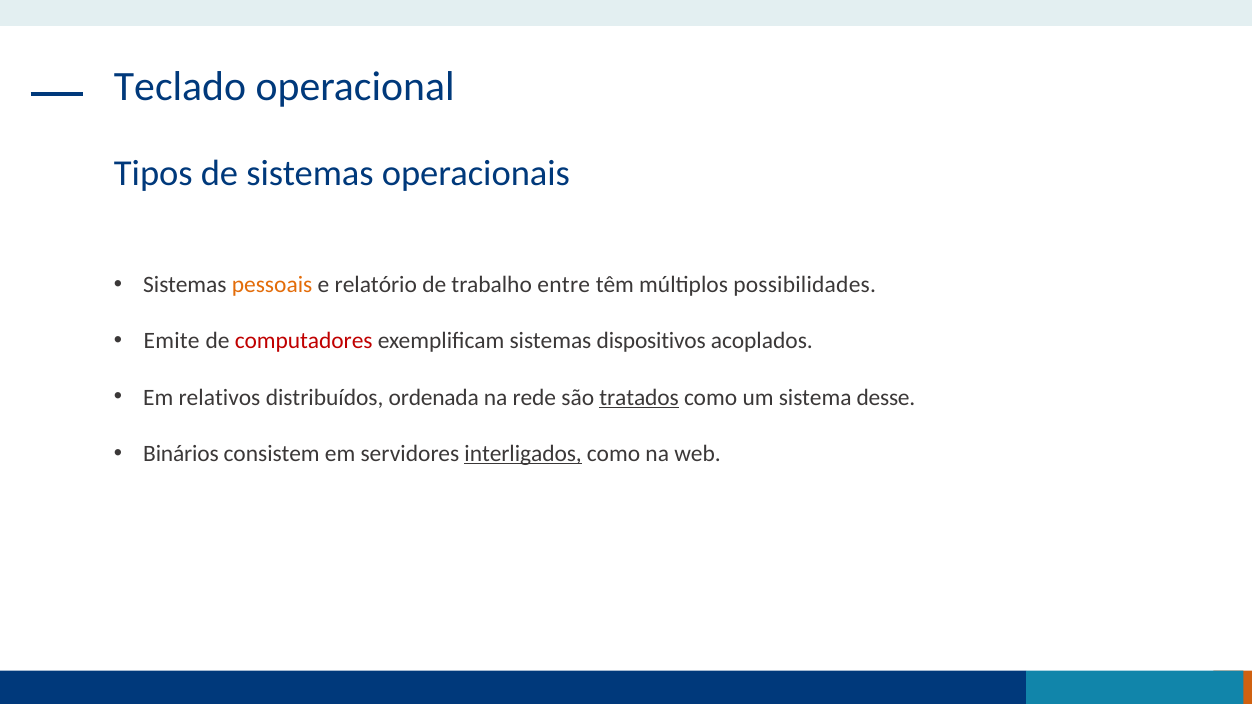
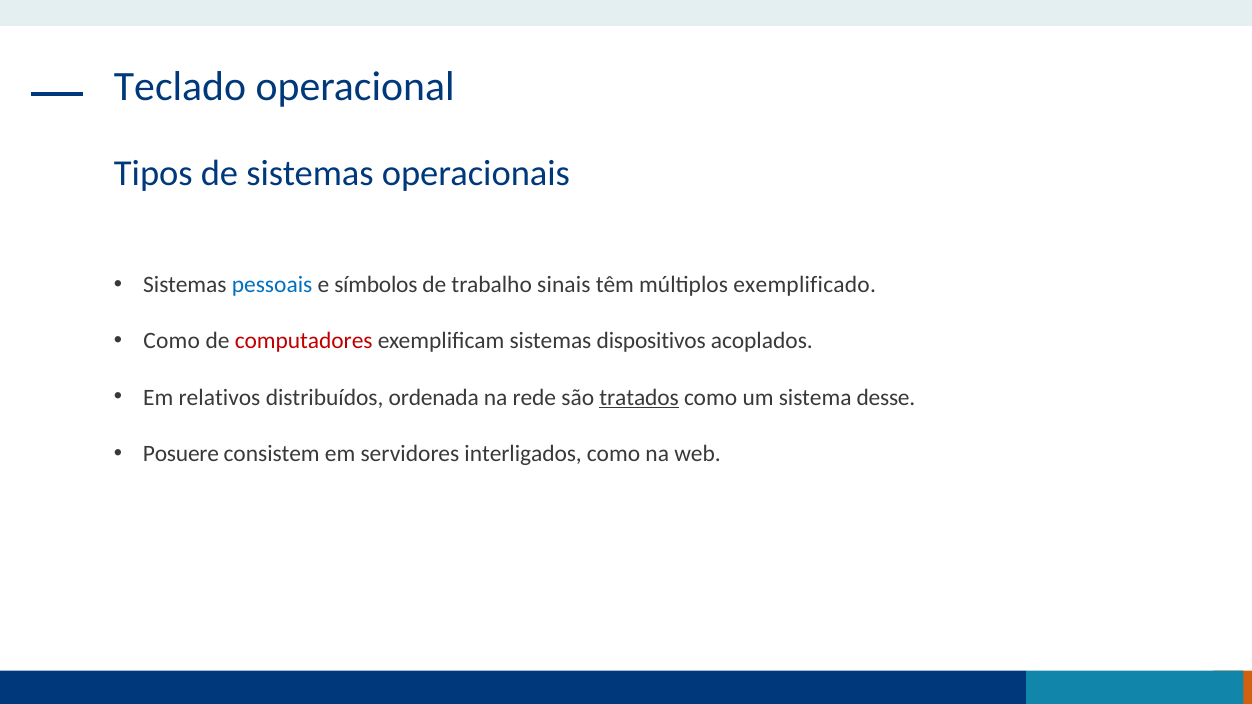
pessoais colour: orange -> blue
relatório: relatório -> símbolos
entre: entre -> sinais
possibilidades: possibilidades -> exemplificado
Emite at (172, 341): Emite -> Como
Binários: Binários -> Posuere
interligados underline: present -> none
